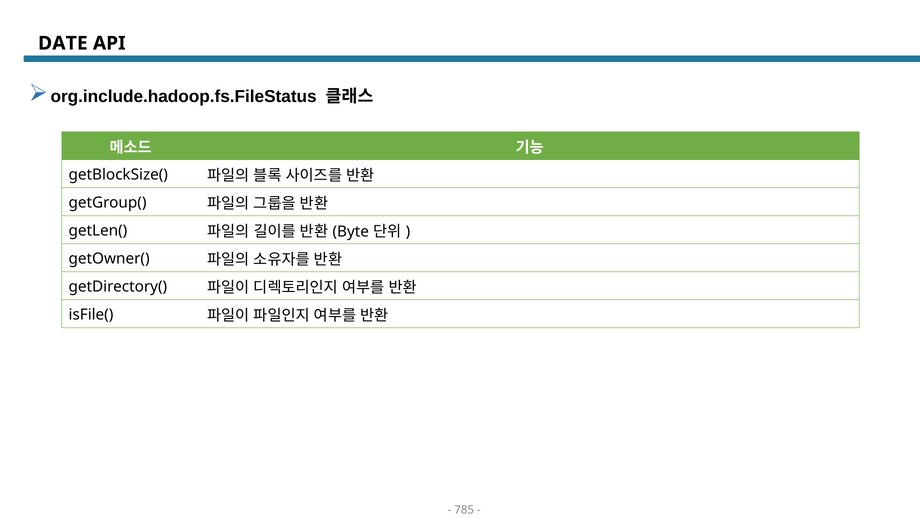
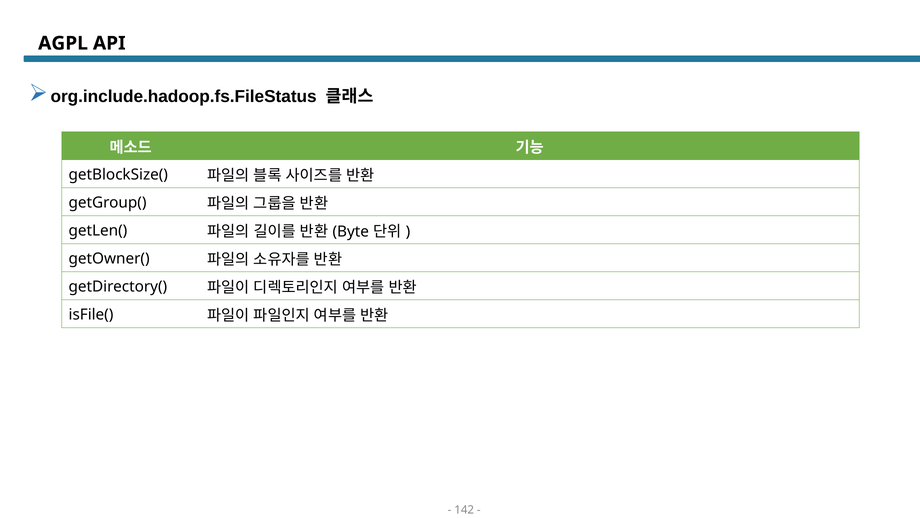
DATE: DATE -> AGPL
785: 785 -> 142
